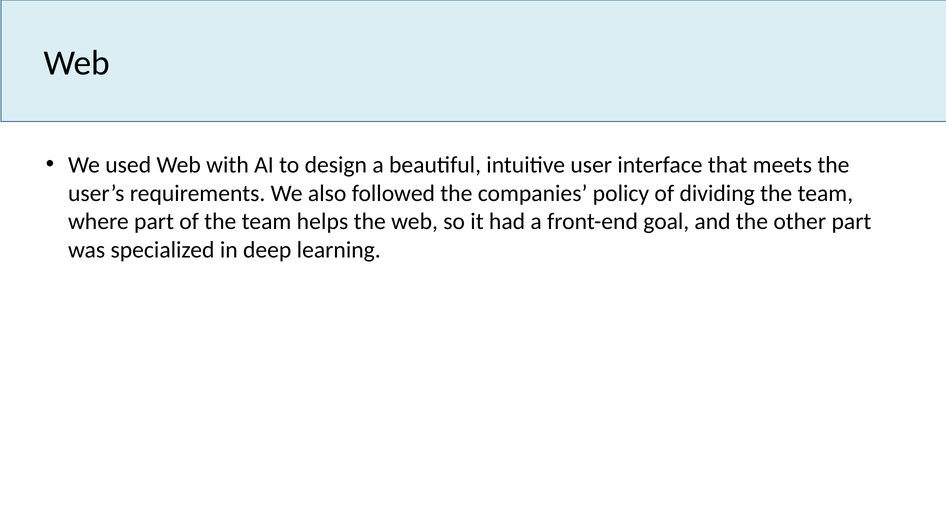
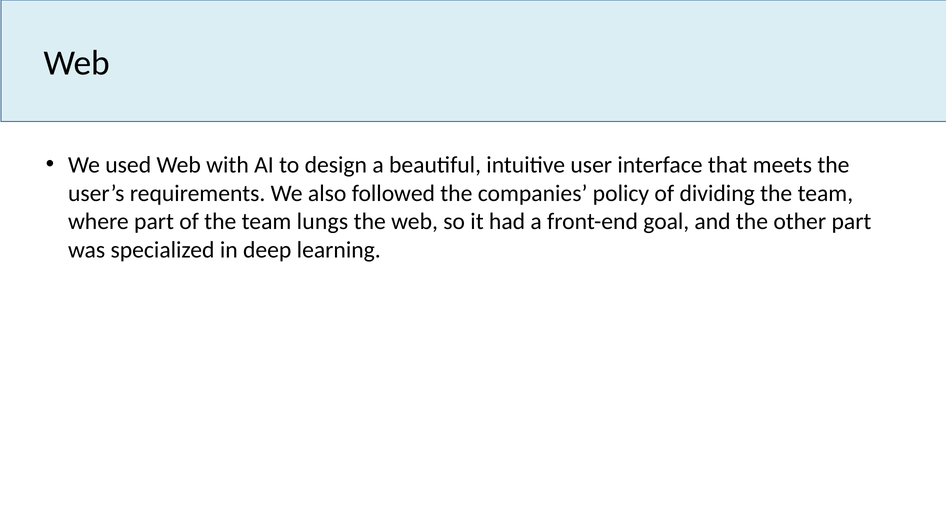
helps: helps -> lungs
